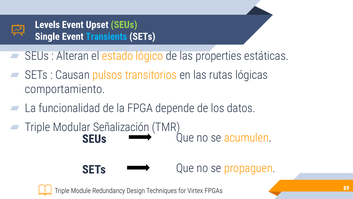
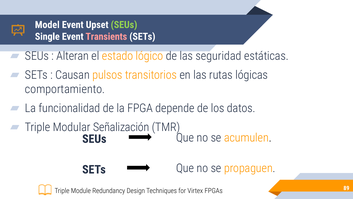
Levels: Levels -> Model
Transients colour: light blue -> pink
properties: properties -> seguridad
